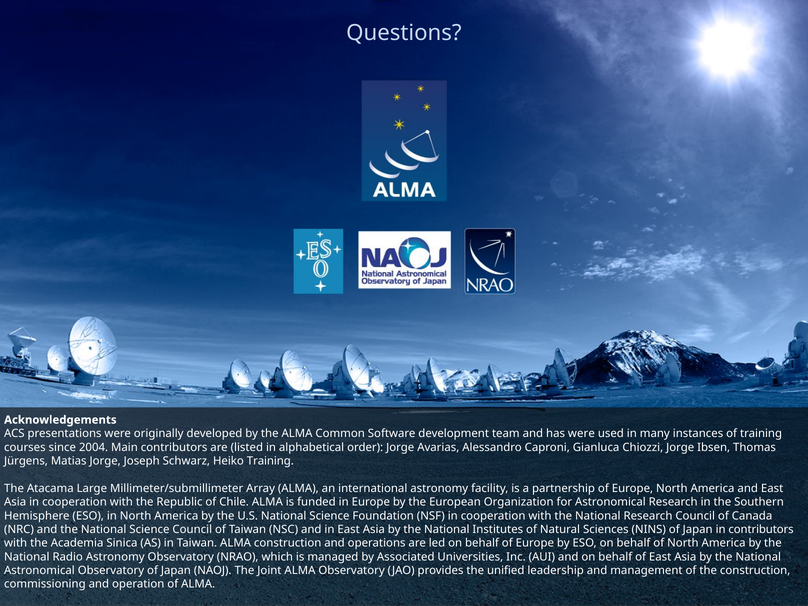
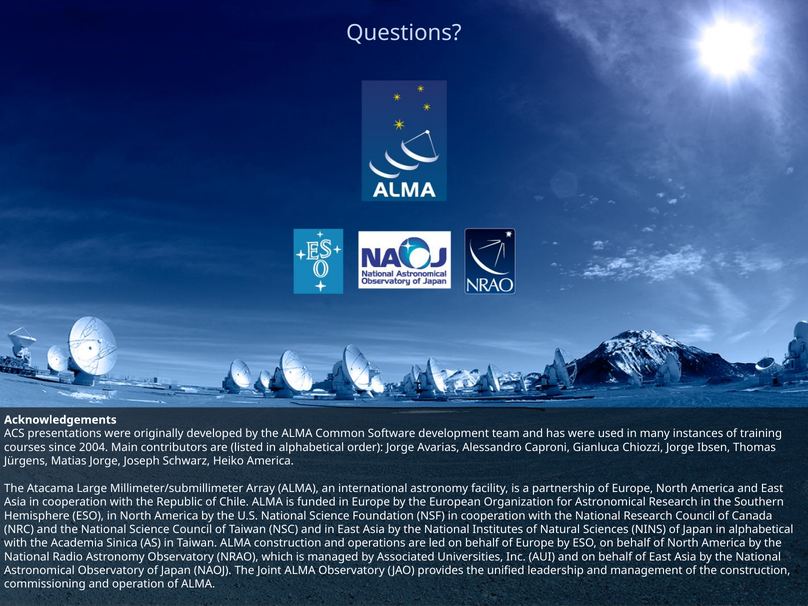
Heiko Training: Training -> America
Japan in contributors: contributors -> alphabetical
